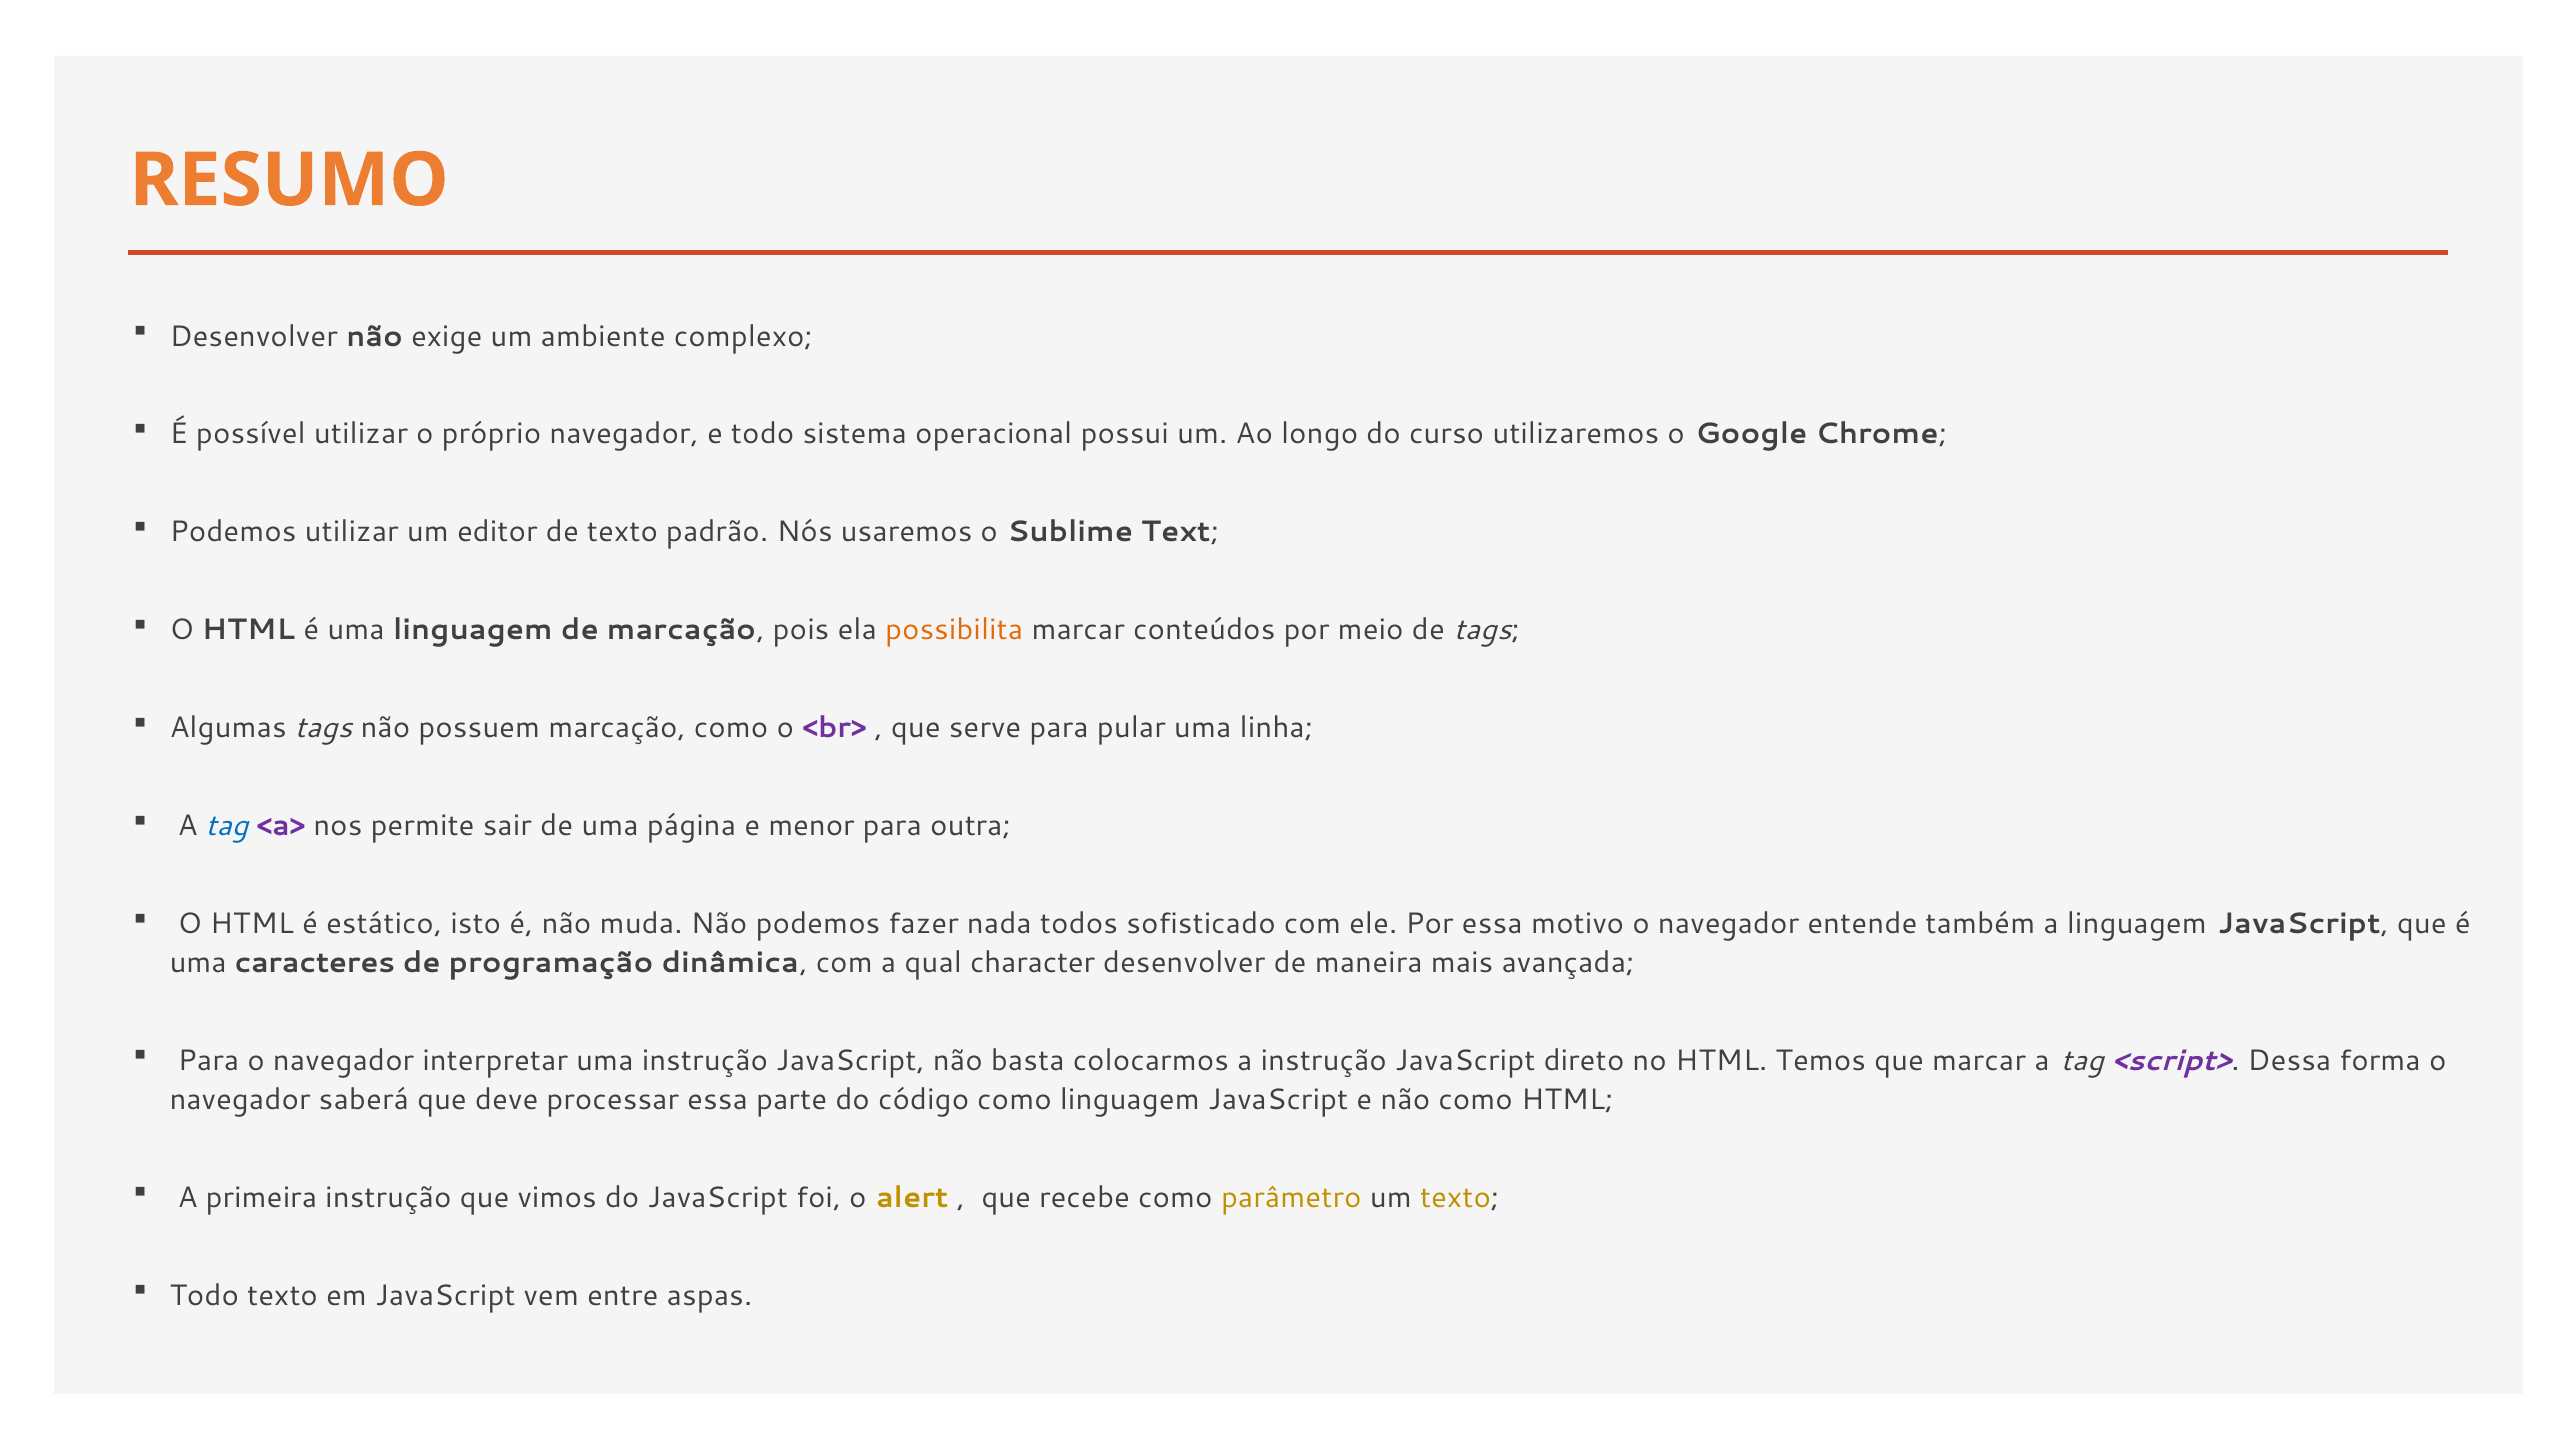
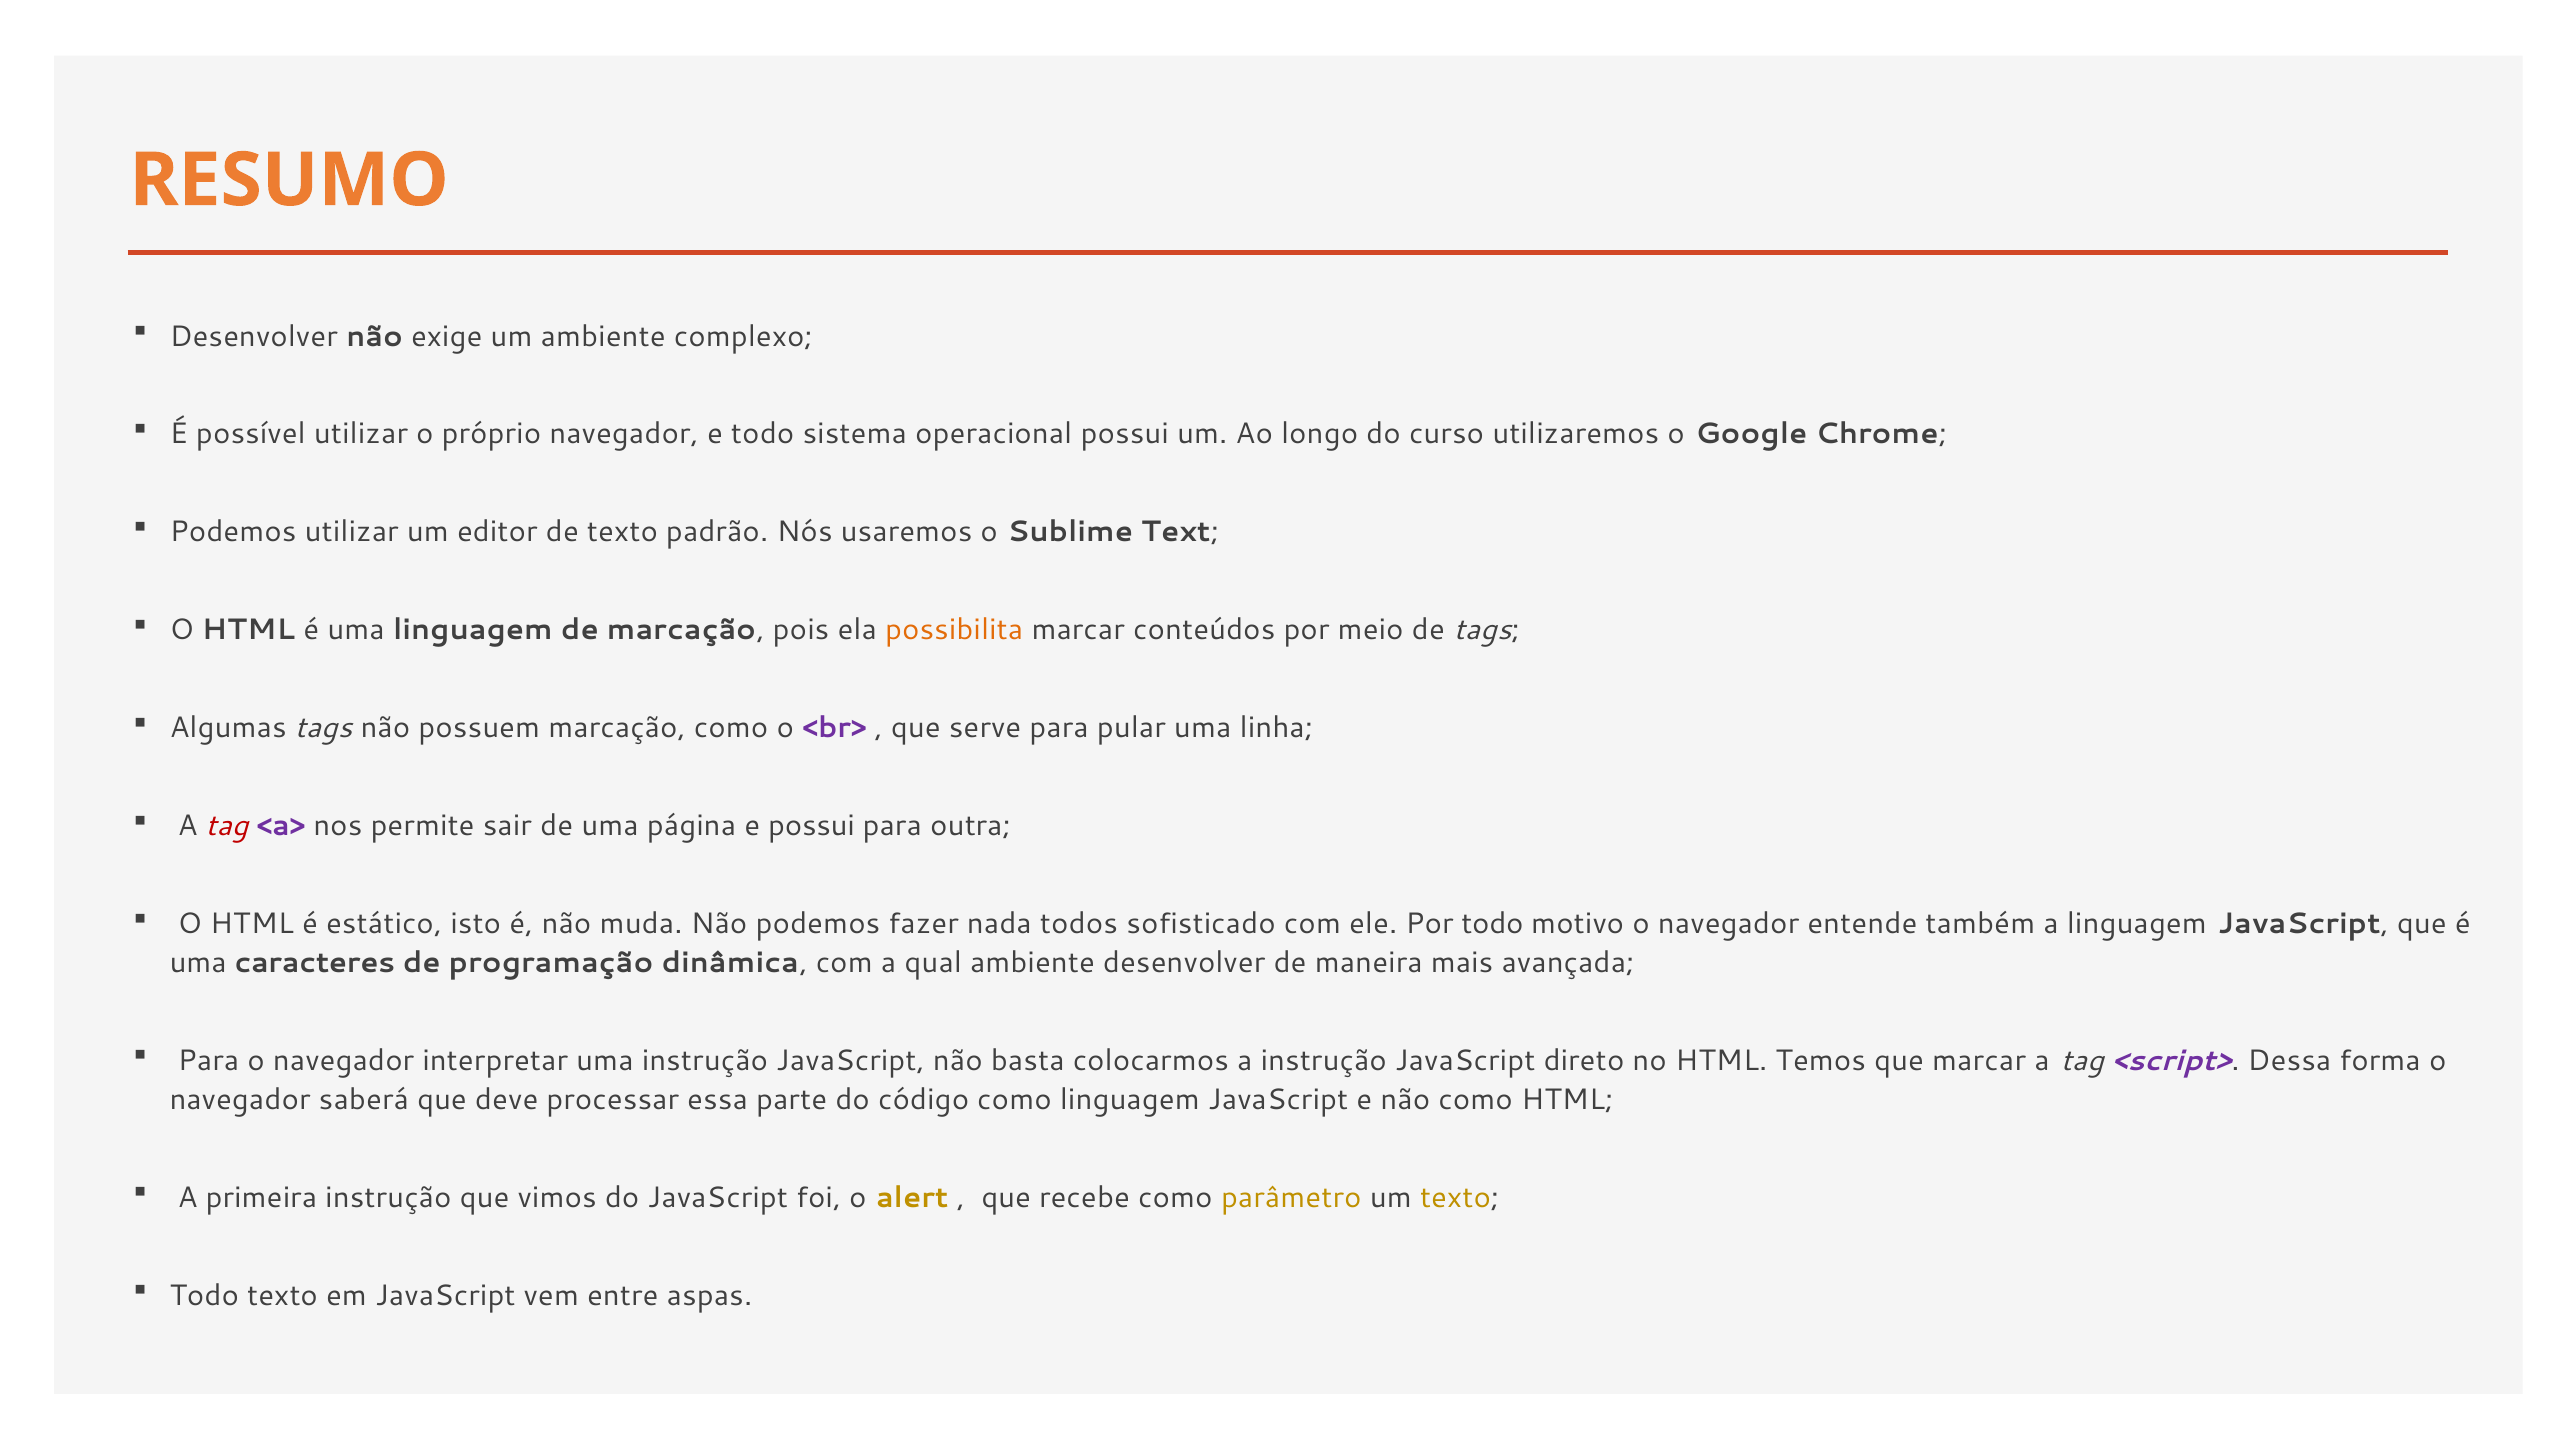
tag at (227, 826) colour: blue -> red
e menor: menor -> possui
Por essa: essa -> todo
qual character: character -> ambiente
